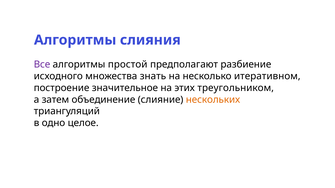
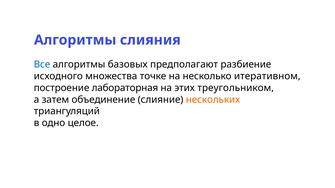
Все colour: purple -> blue
простой: простой -> базовых
знать: знать -> точке
значительное: значительное -> лабораторная
